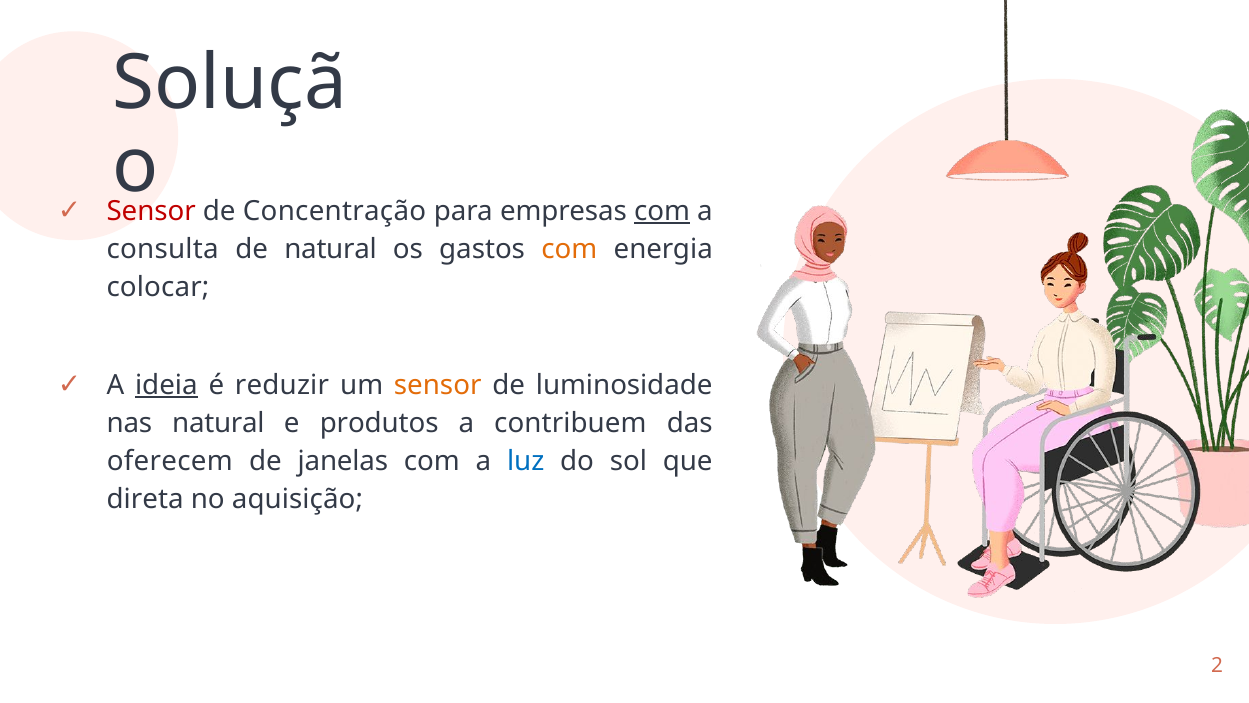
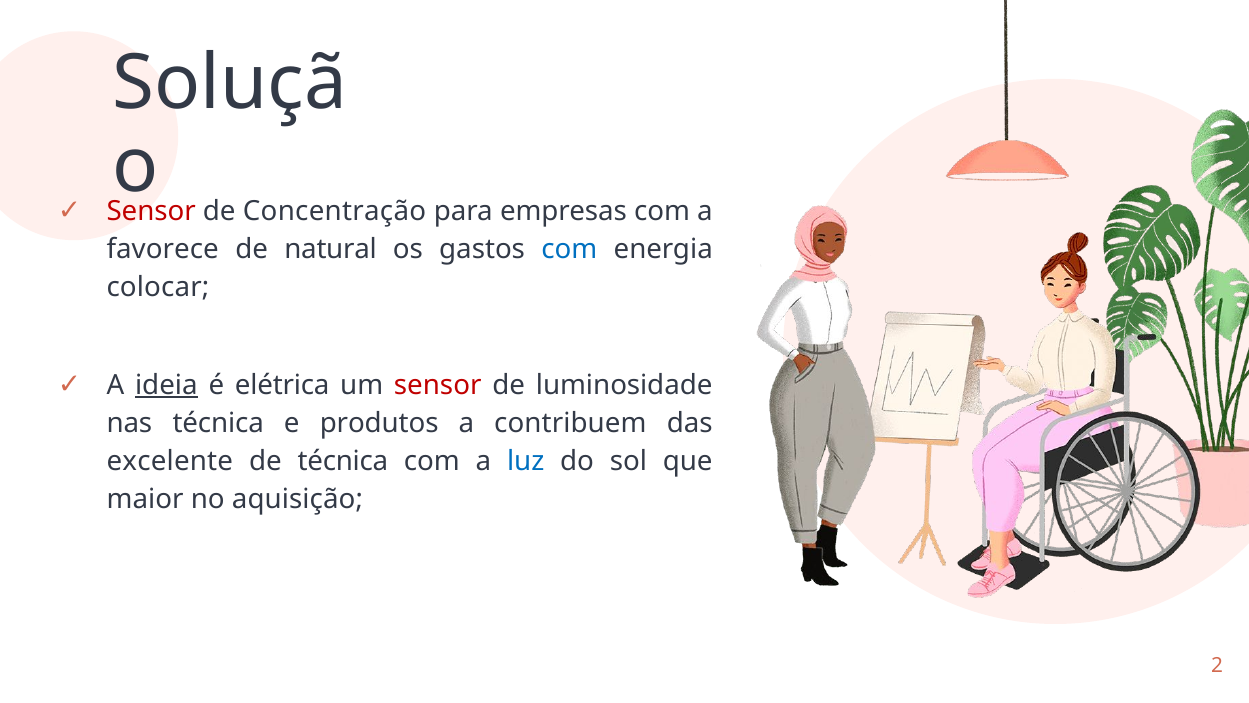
com at (662, 211) underline: present -> none
consulta: consulta -> favorece
com at (569, 249) colour: orange -> blue
reduzir: reduzir -> elétrica
sensor at (438, 385) colour: orange -> red
nas natural: natural -> técnica
oferecem: oferecem -> excelente
de janelas: janelas -> técnica
direta: direta -> maior
